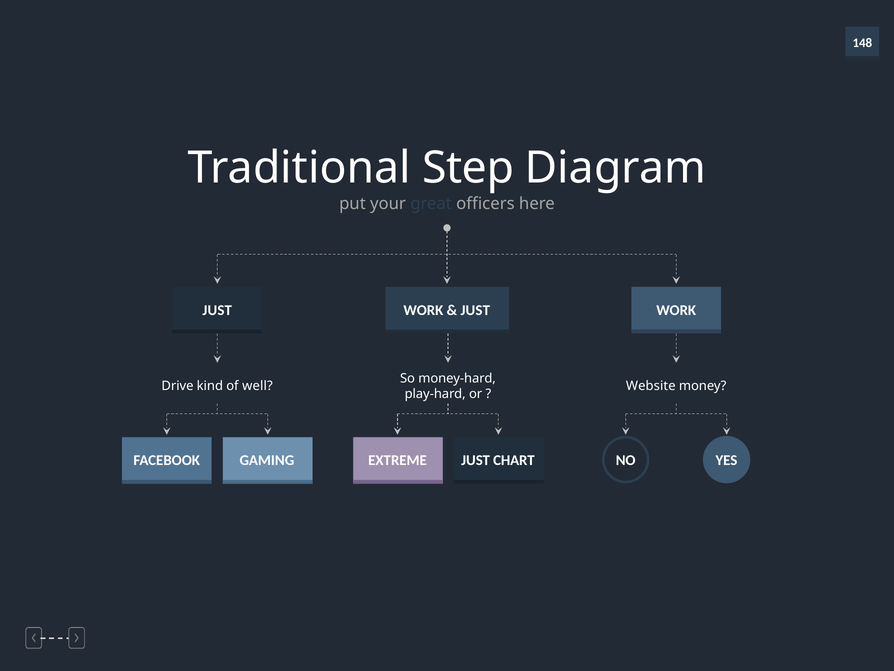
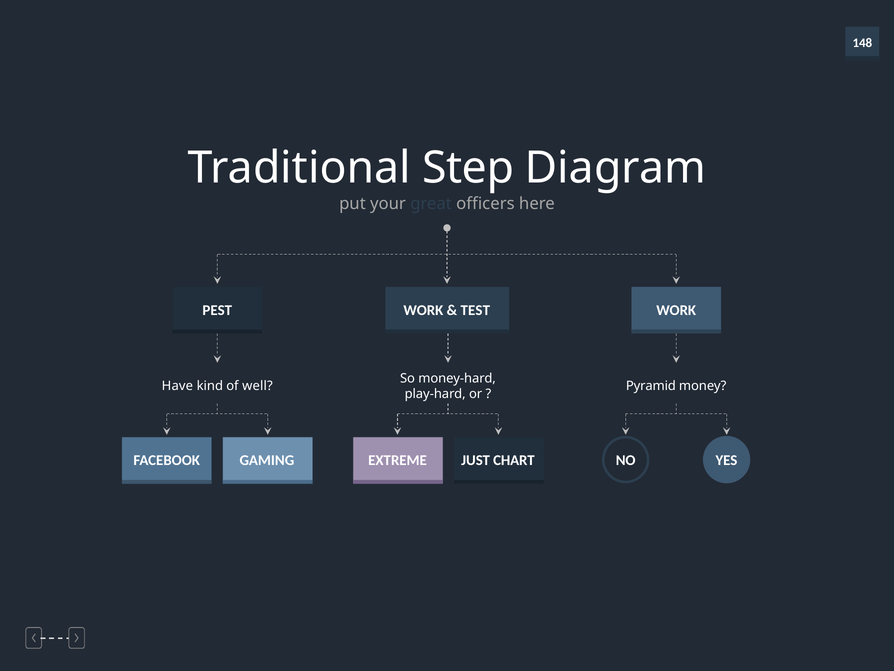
JUST at (217, 310): JUST -> PEST
JUST at (475, 310): JUST -> TEST
Drive: Drive -> Have
Website: Website -> Pyramid
